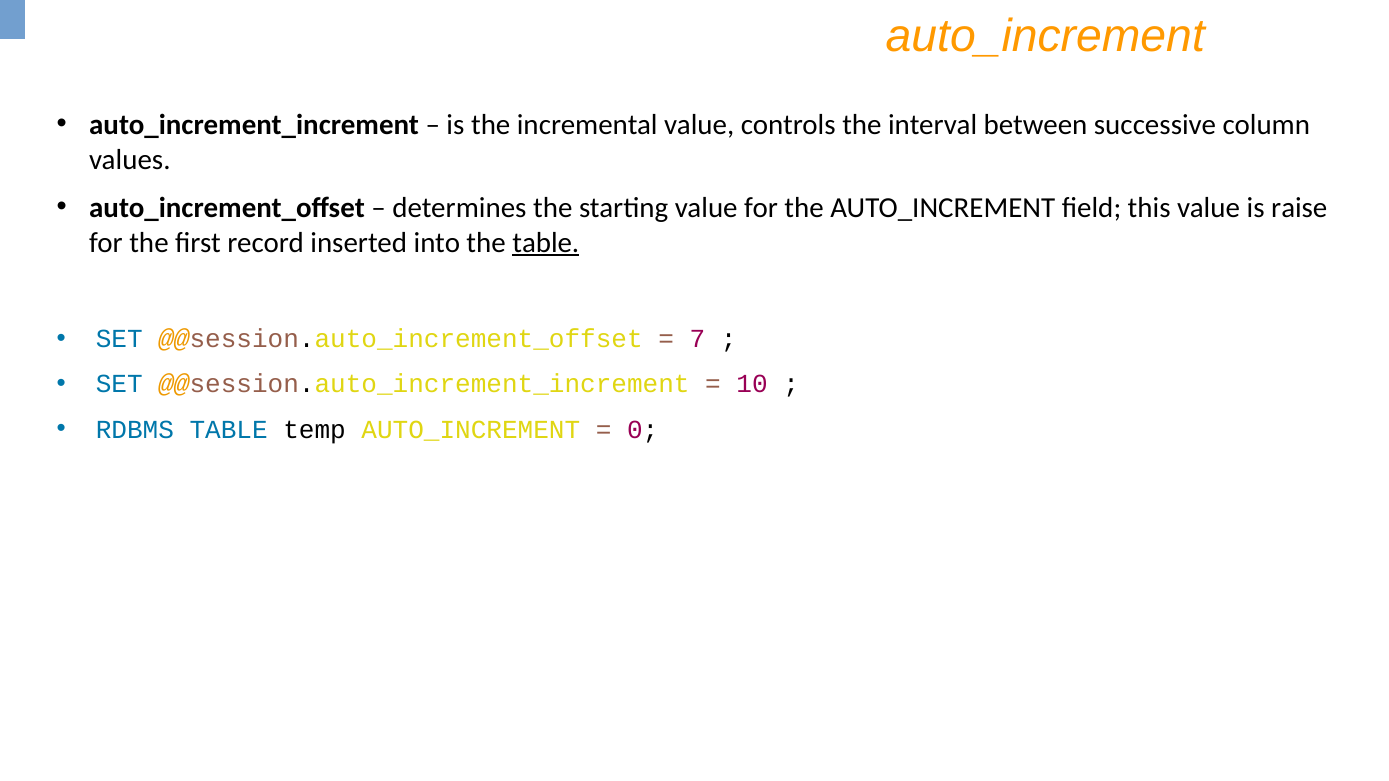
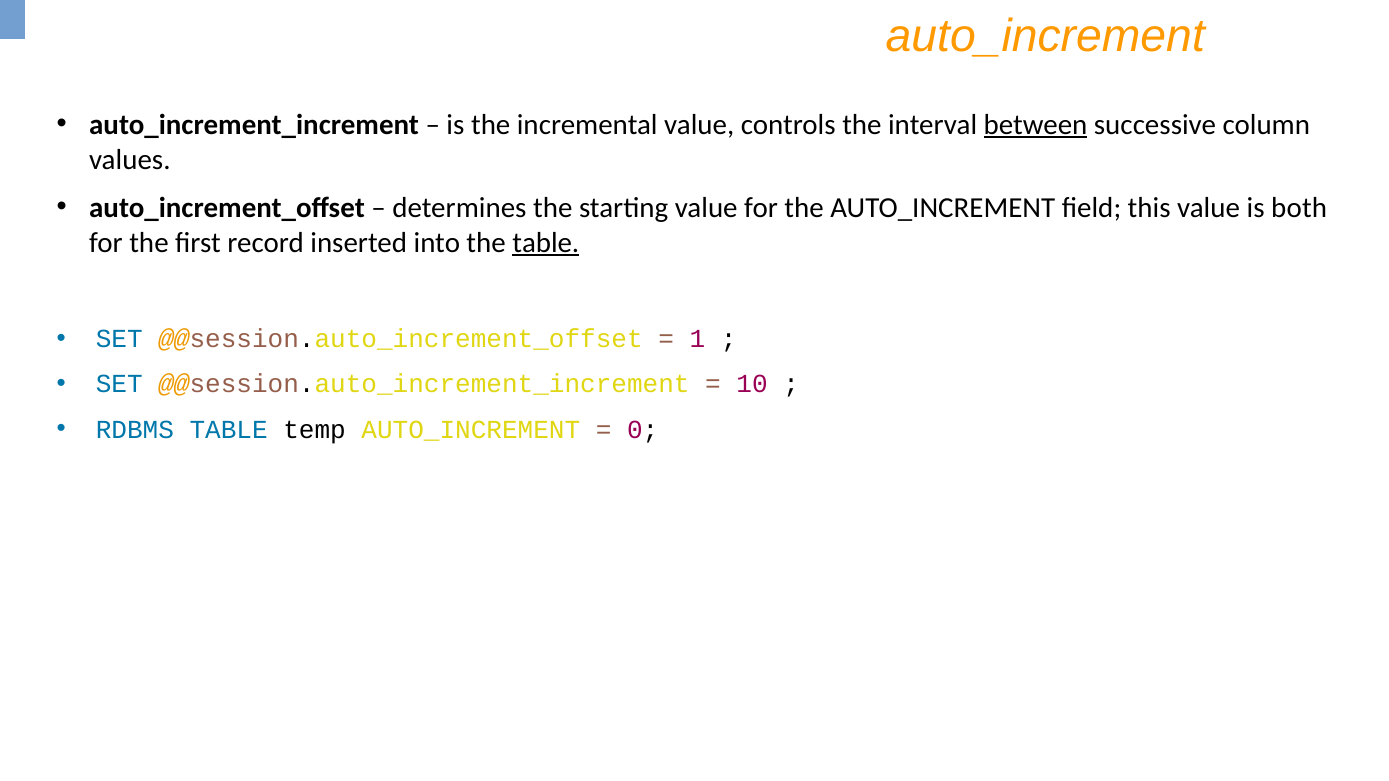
between underline: none -> present
raise: raise -> both
7: 7 -> 1
